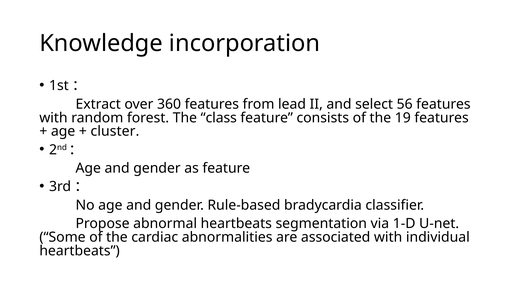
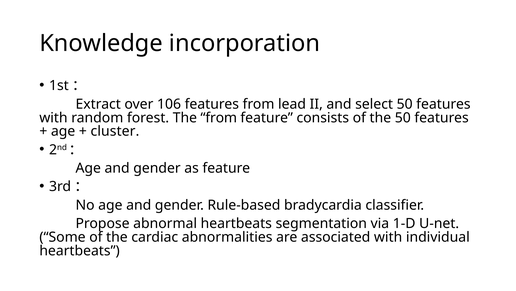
360: 360 -> 106
select 56: 56 -> 50
The class: class -> from
the 19: 19 -> 50
